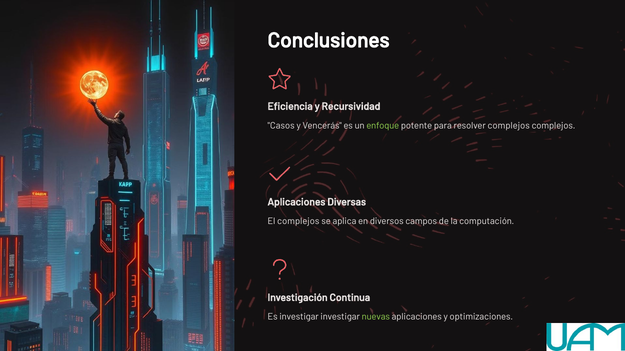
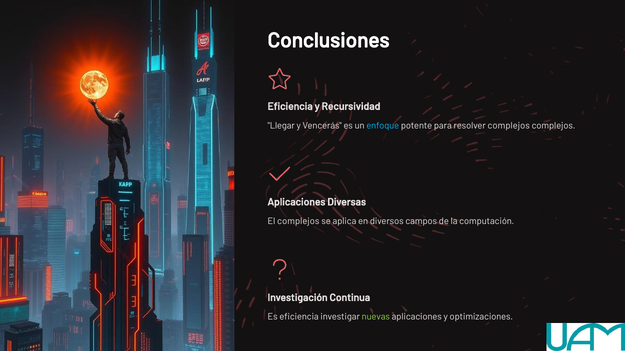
Casos: Casos -> Llegar
enfoque colour: light green -> light blue
Es investigar: investigar -> eficiencia
